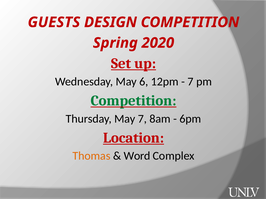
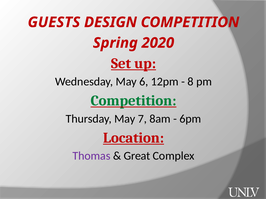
7 at (191, 82): 7 -> 8
Thomas colour: orange -> purple
Word: Word -> Great
